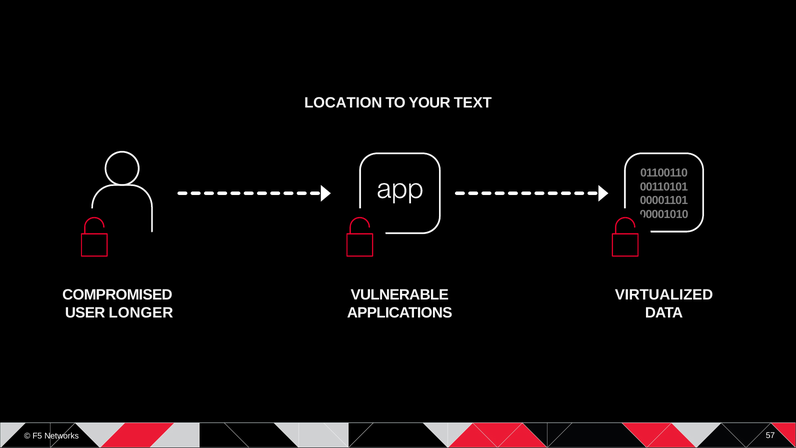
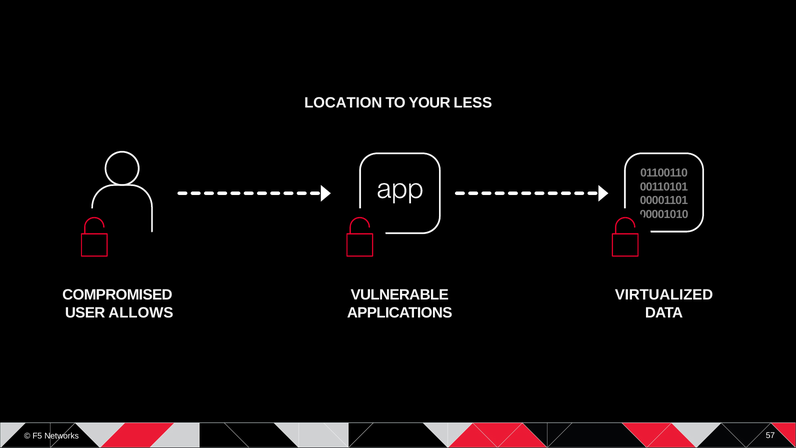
TEXT: TEXT -> LESS
LONGER: LONGER -> ALLOWS
